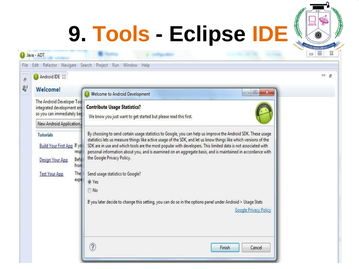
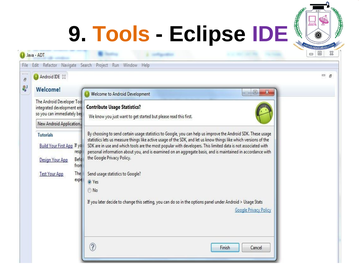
IDE colour: orange -> purple
